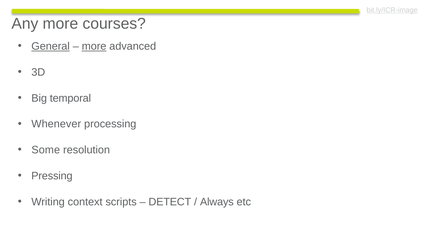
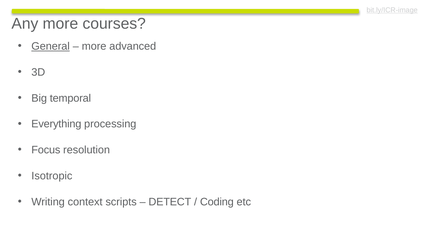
more at (94, 46) underline: present -> none
Whenever: Whenever -> Everything
Some: Some -> Focus
Pressing: Pressing -> Isotropic
Always: Always -> Coding
